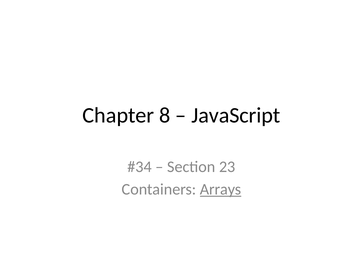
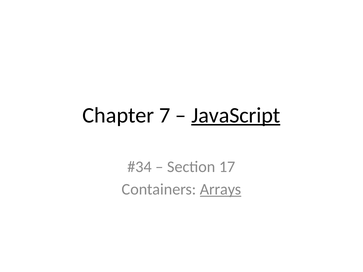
8: 8 -> 7
JavaScript underline: none -> present
23: 23 -> 17
